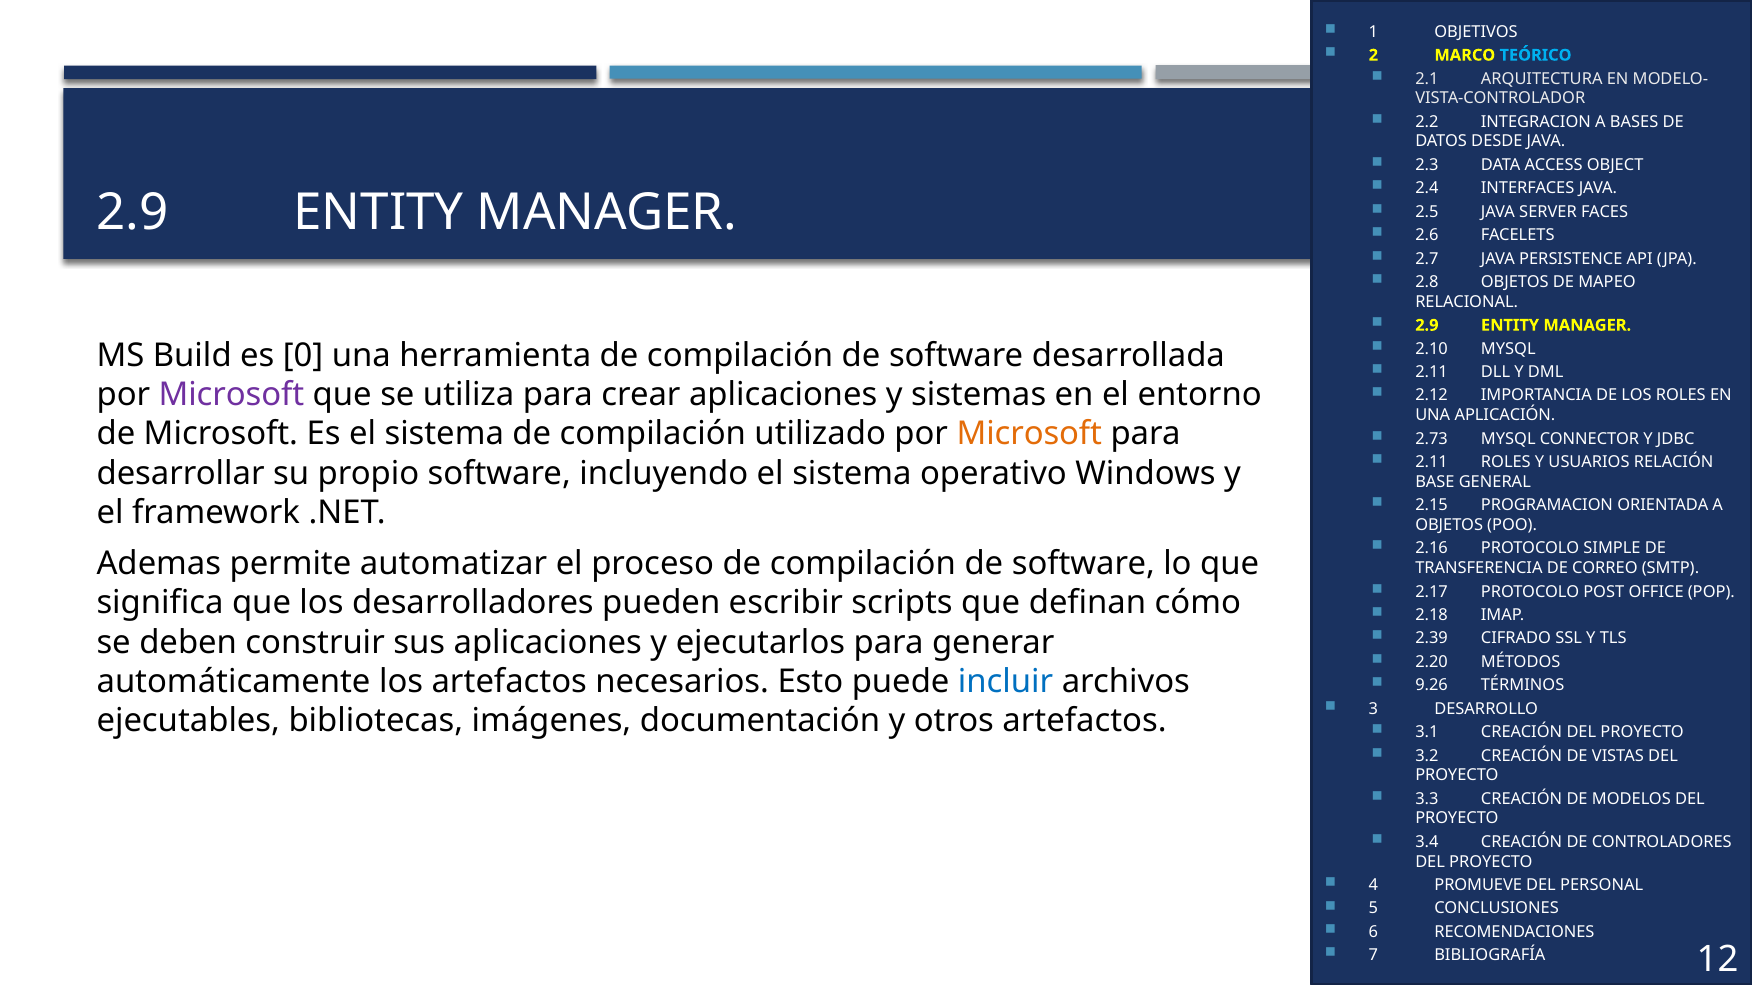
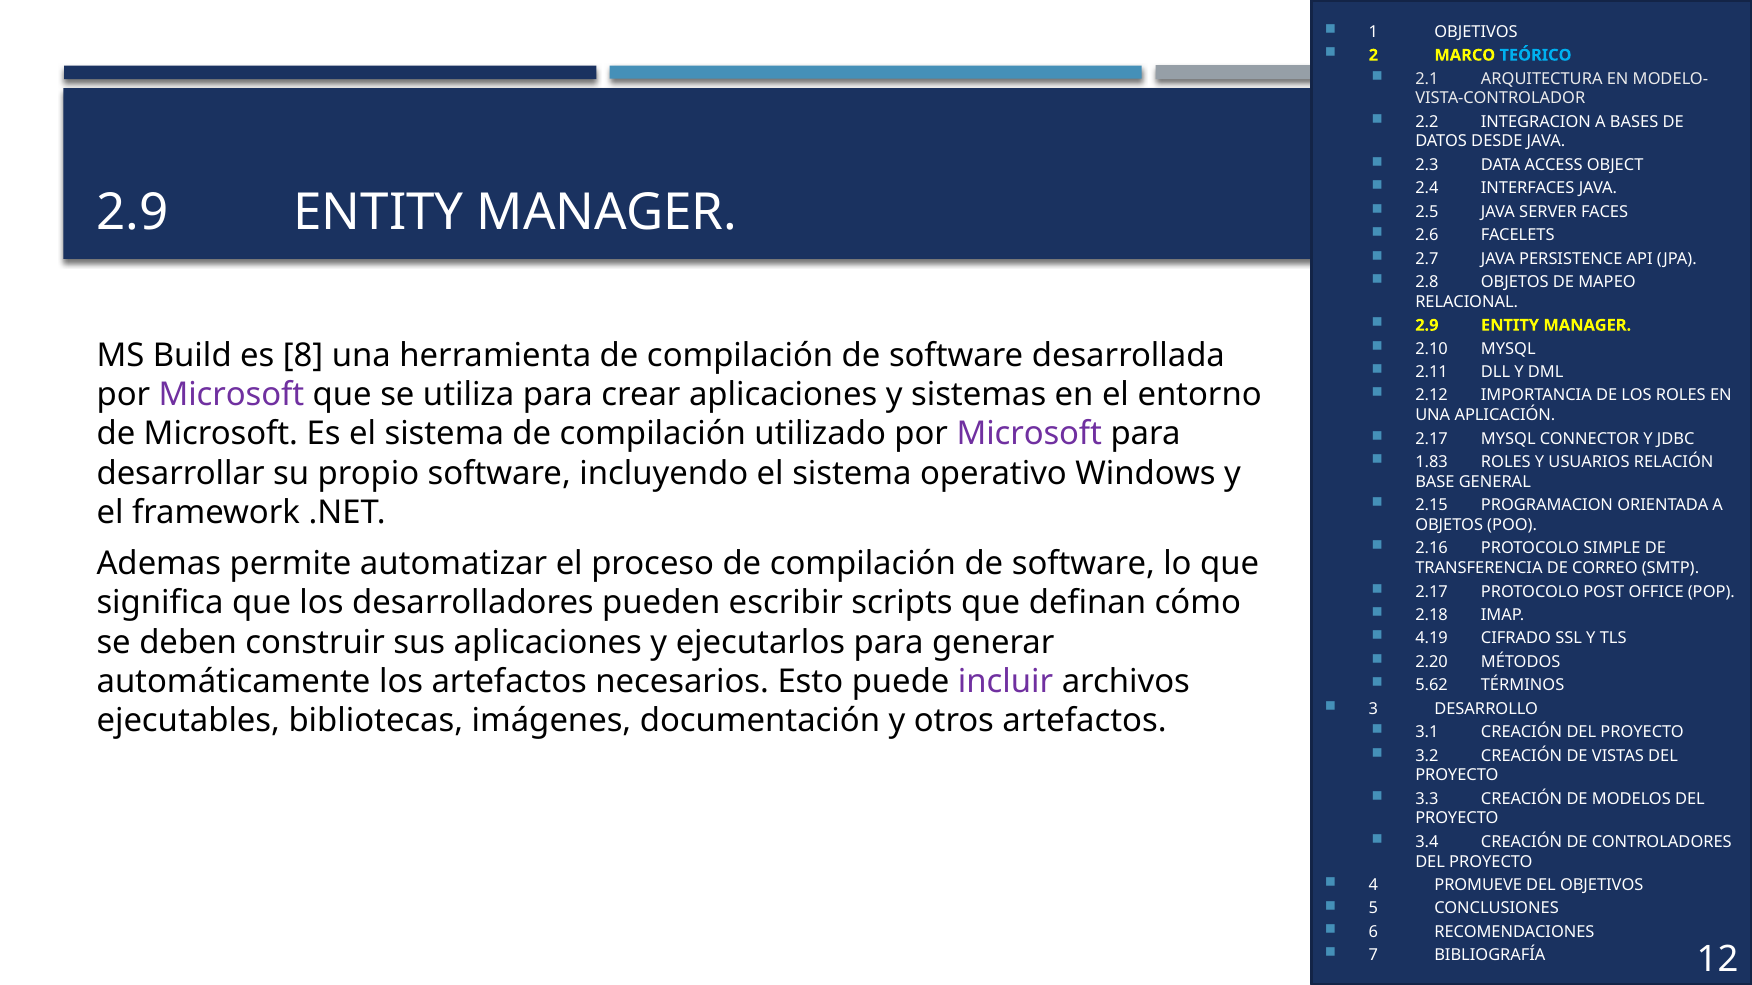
0: 0 -> 8
Microsoft at (1029, 434) colour: orange -> purple
2.73 at (1432, 439): 2.73 -> 2.17
2.11 at (1432, 462): 2.11 -> 1.83
2.39: 2.39 -> 4.19
incluir colour: blue -> purple
9.26: 9.26 -> 5.62
DEL PERSONAL: PERSONAL -> OBJETIVOS
